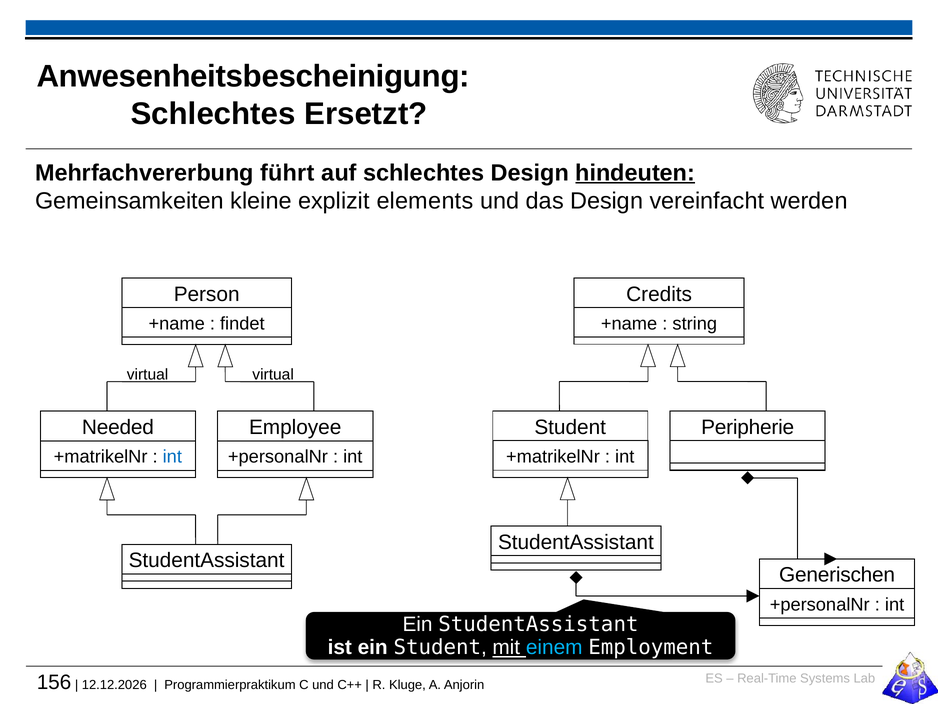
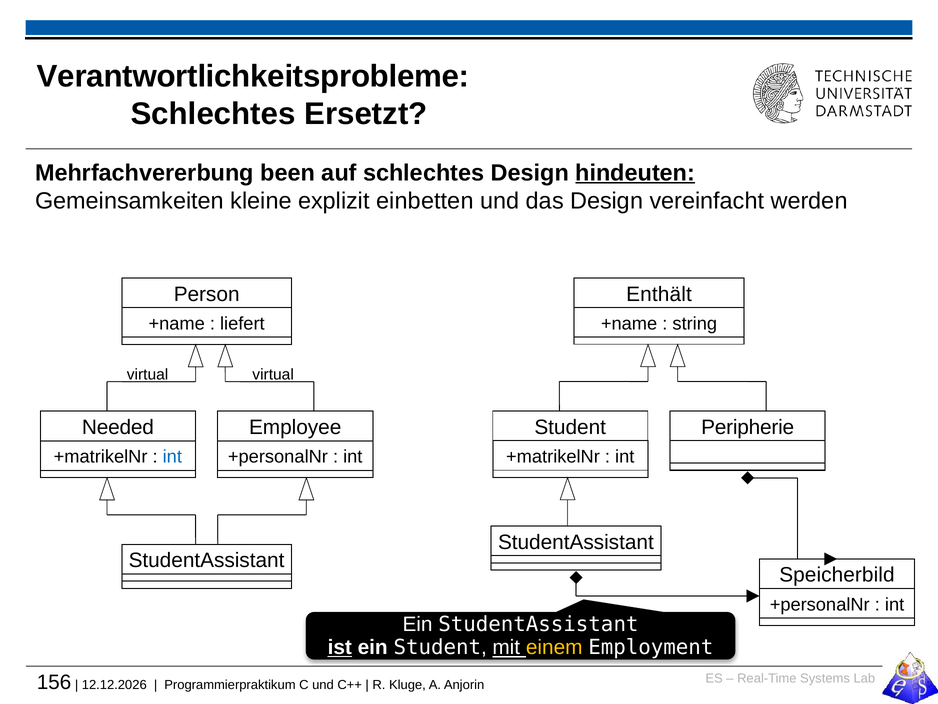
Anwesenheitsbescheinigung: Anwesenheitsbescheinigung -> Verantwortlichkeitsprobleme
führt: führt -> been
elements: elements -> einbetten
Credits: Credits -> Enthält
findet: findet -> liefert
Generischen: Generischen -> Speicherbild
ist underline: none -> present
einem colour: light blue -> yellow
